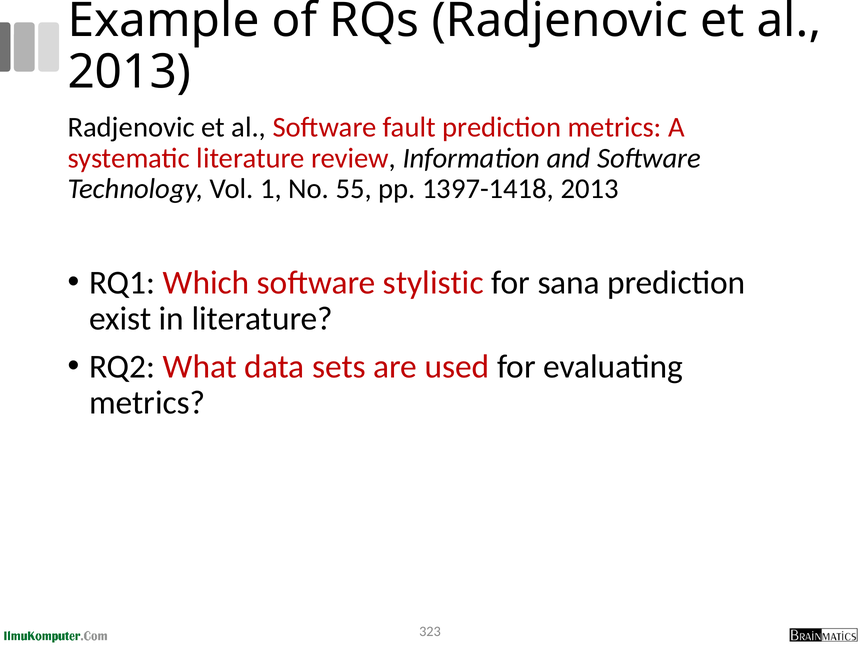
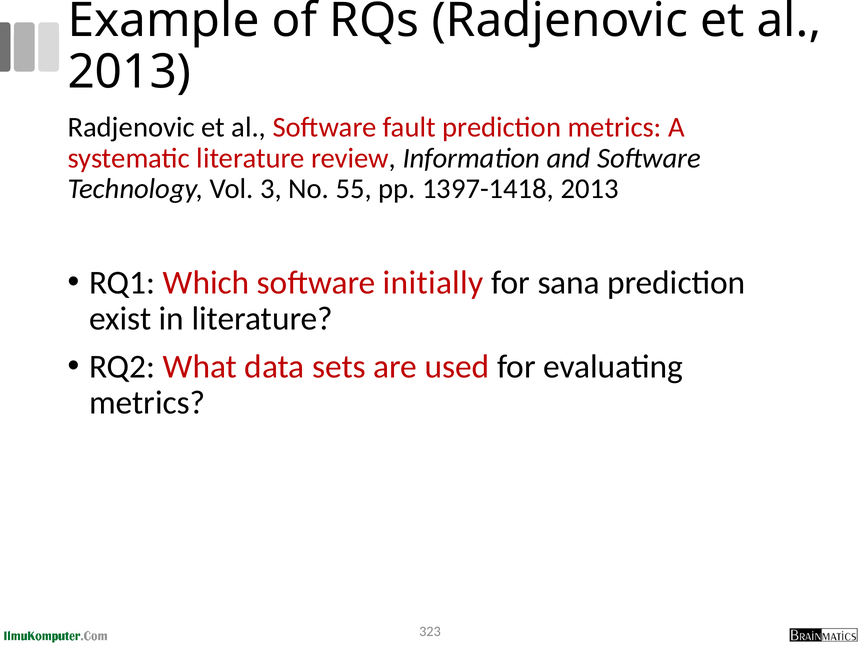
1: 1 -> 3
stylistic: stylistic -> initially
